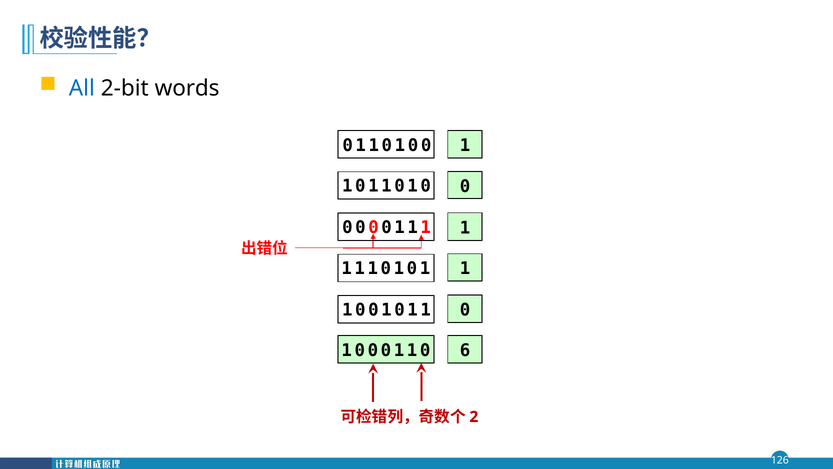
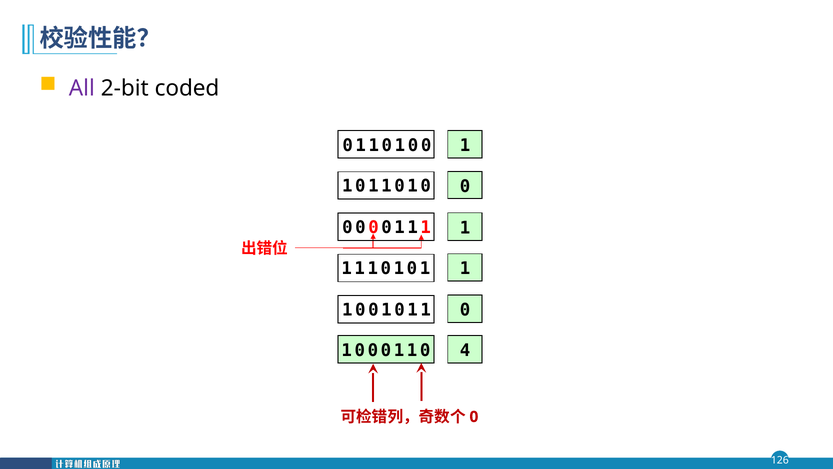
All colour: blue -> purple
words: words -> coded
6: 6 -> 4
2 at (474, 416): 2 -> 0
